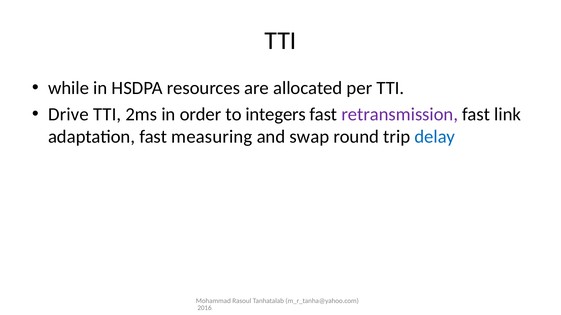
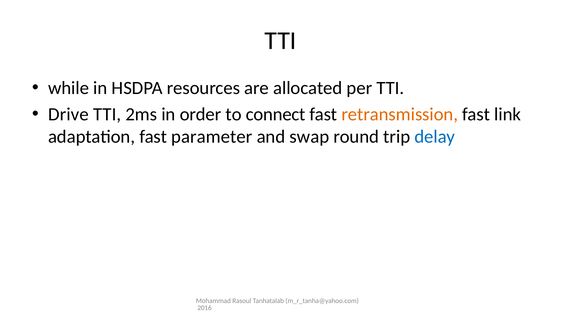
integers: integers -> connect
retransmission colour: purple -> orange
measuring: measuring -> parameter
